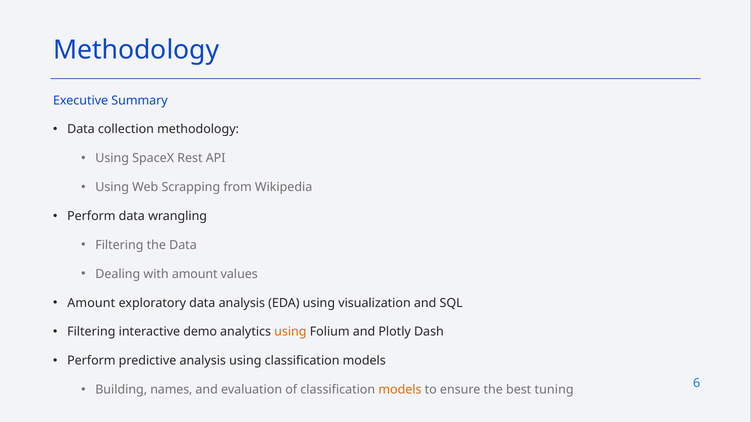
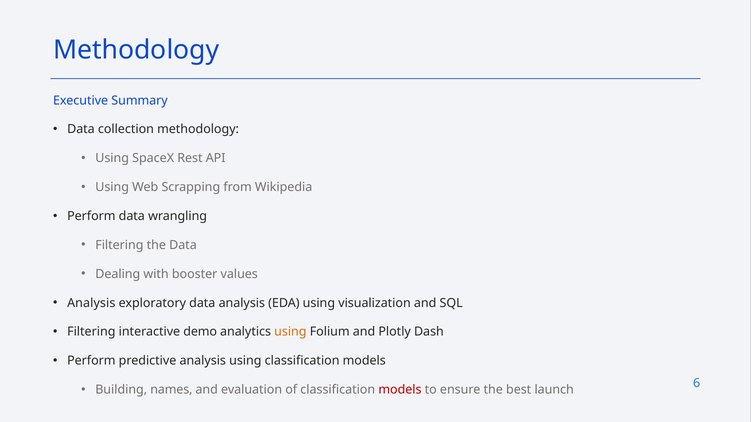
with amount: amount -> booster
Amount at (91, 303): Amount -> Analysis
models at (400, 390) colour: orange -> red
tuning: tuning -> launch
